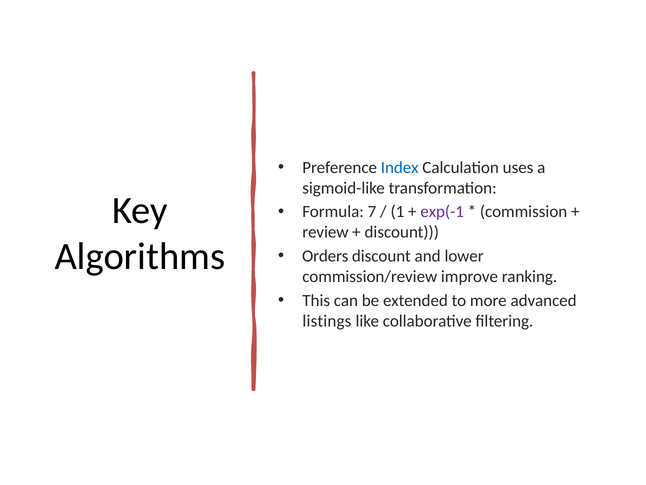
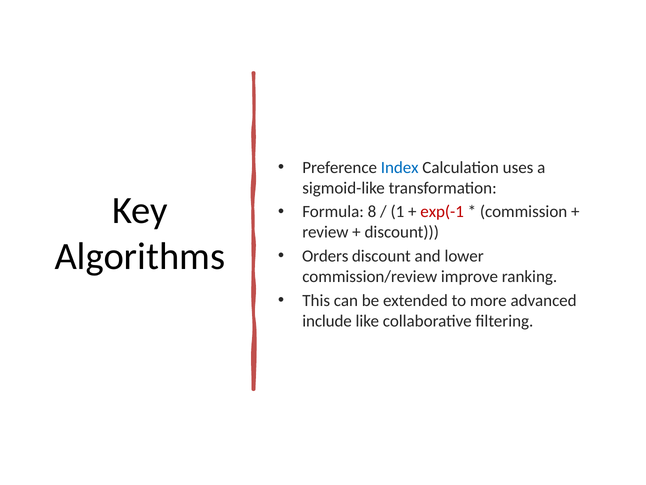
7: 7 -> 8
exp(-1 colour: purple -> red
listings: listings -> include
